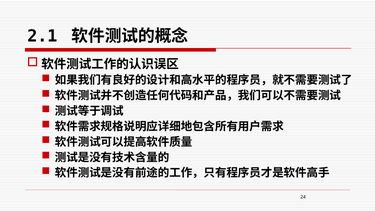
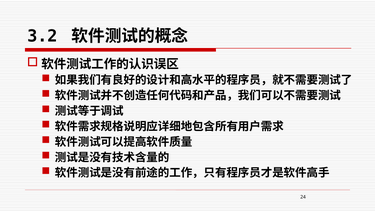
2.1: 2.1 -> 3.2
